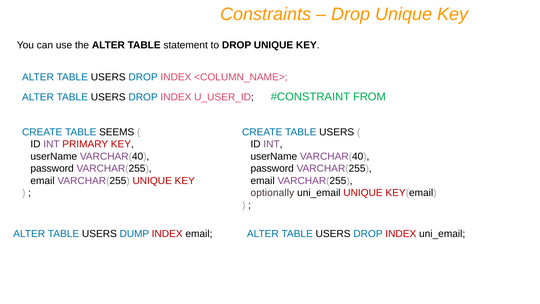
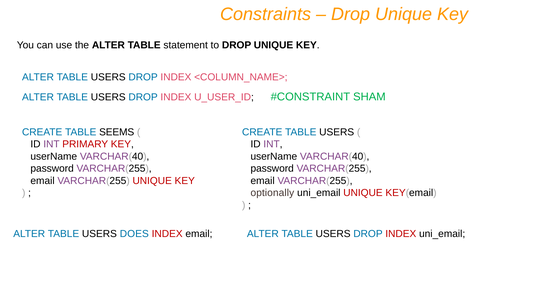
FROM: FROM -> SHAM
DUMP: DUMP -> DOES
